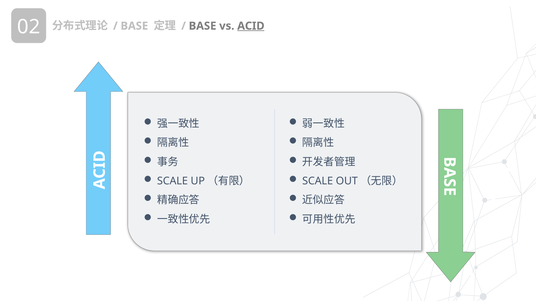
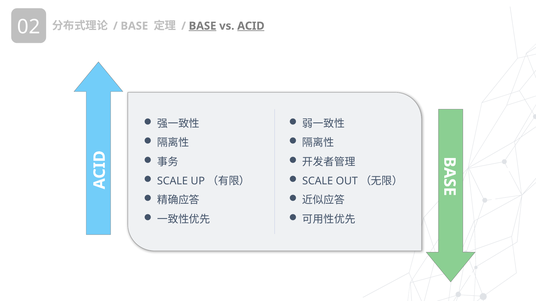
BASE at (203, 26) underline: none -> present
